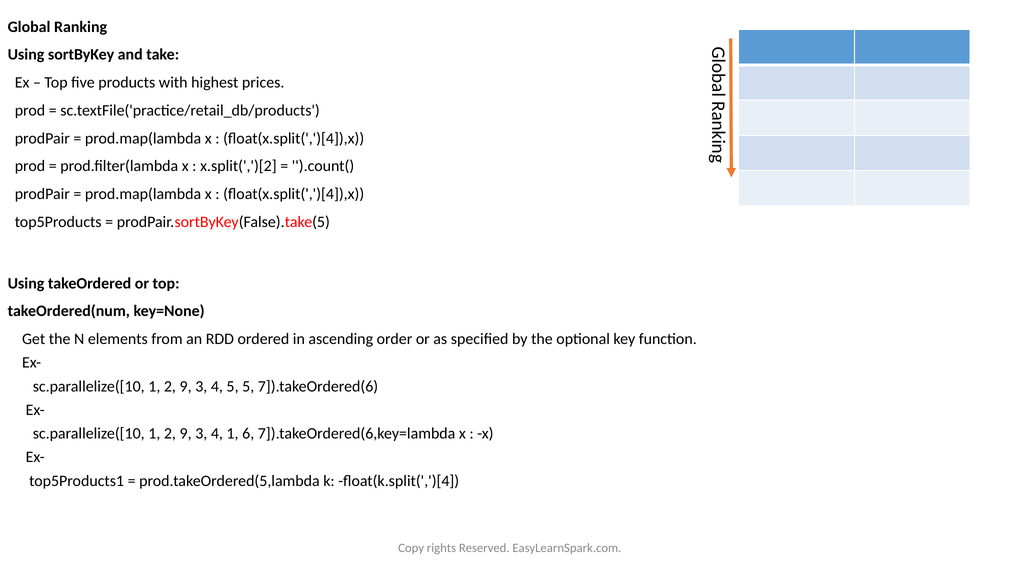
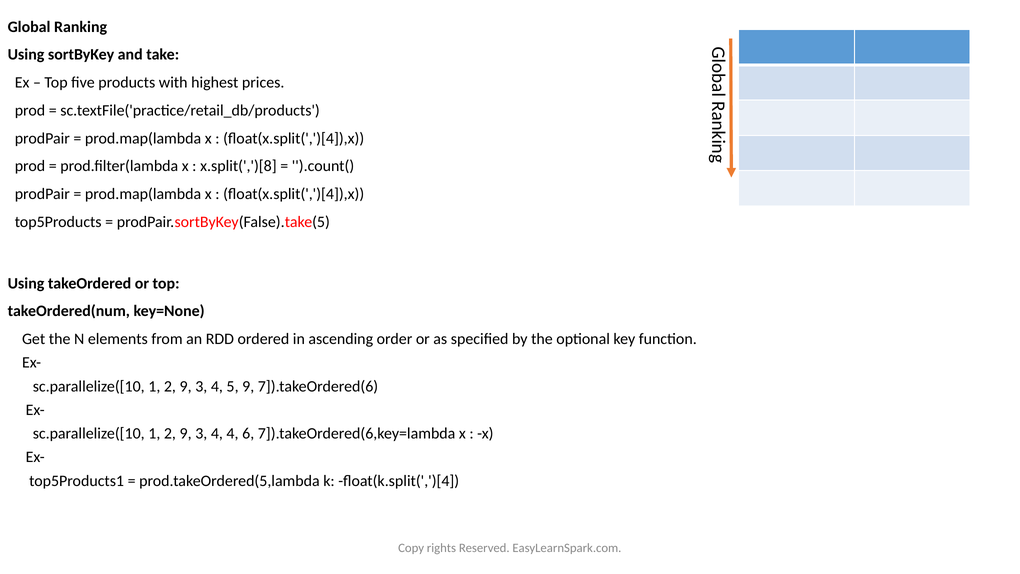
x.split(',')[2: x.split(',')[2 -> x.split(',')[8
5 5: 5 -> 9
4 1: 1 -> 4
